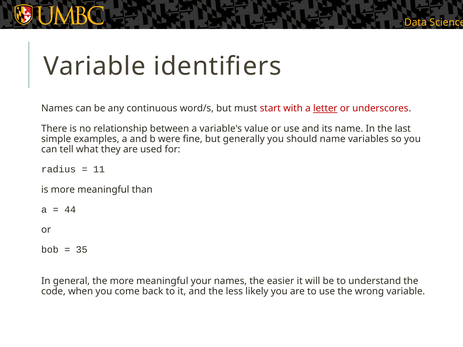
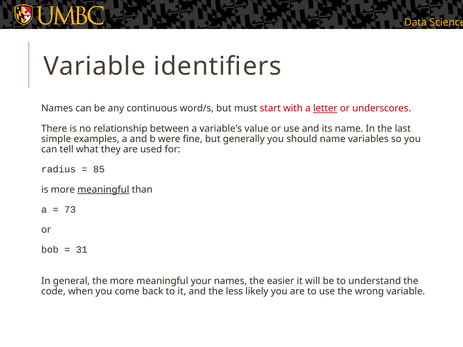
11: 11 -> 85
meaningful at (103, 190) underline: none -> present
44: 44 -> 73
35: 35 -> 31
